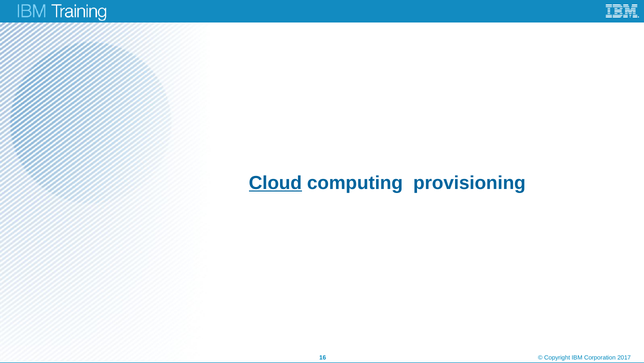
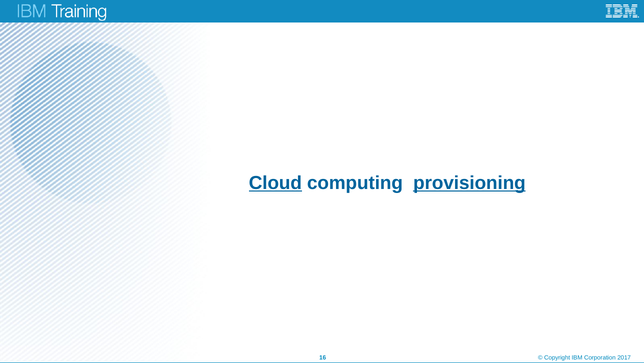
provisioning underline: none -> present
